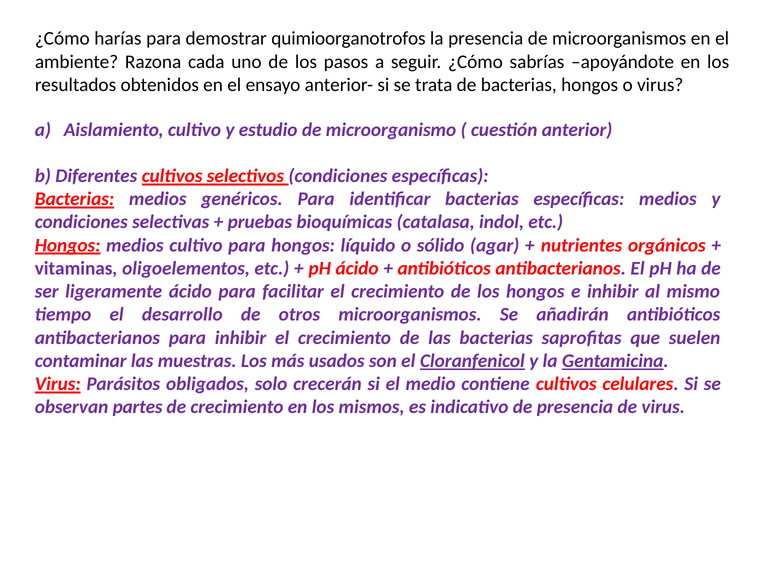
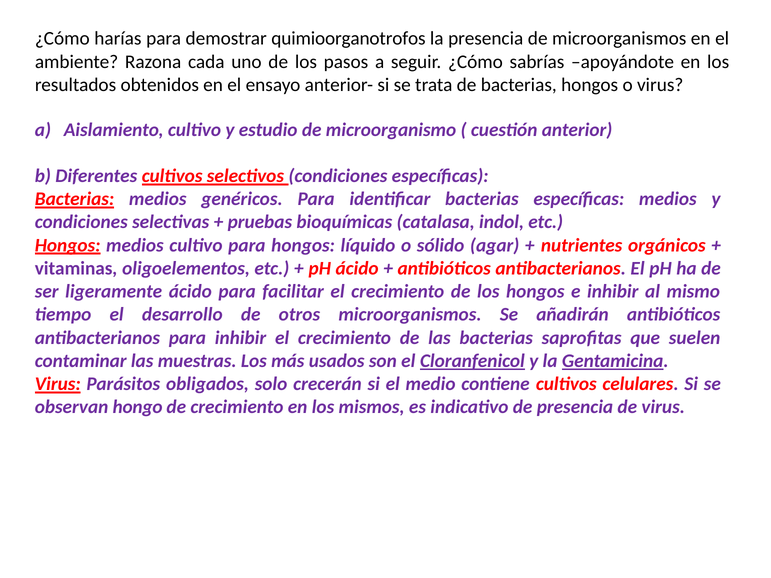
partes: partes -> hongo
